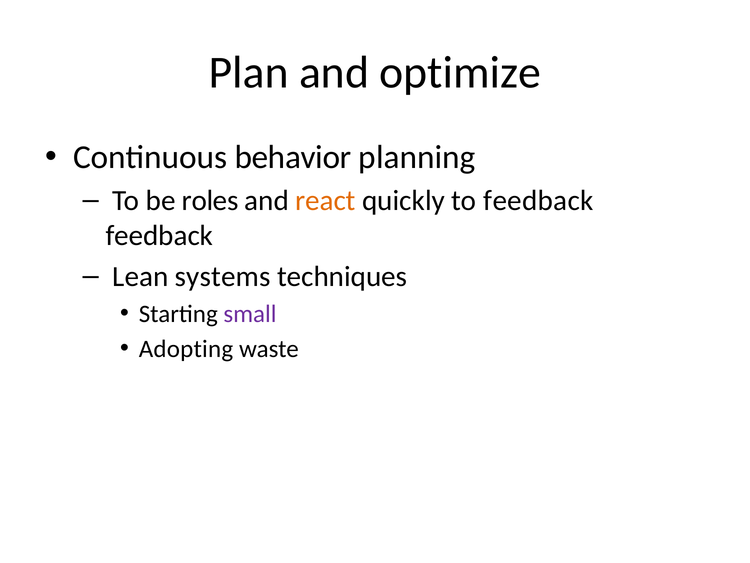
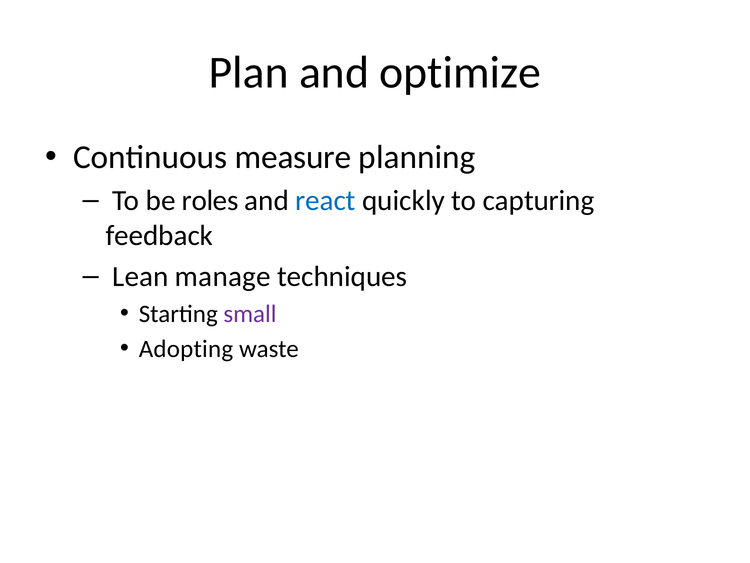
behavior: behavior -> measure
react colour: orange -> blue
to feedback: feedback -> capturing
systems: systems -> manage
